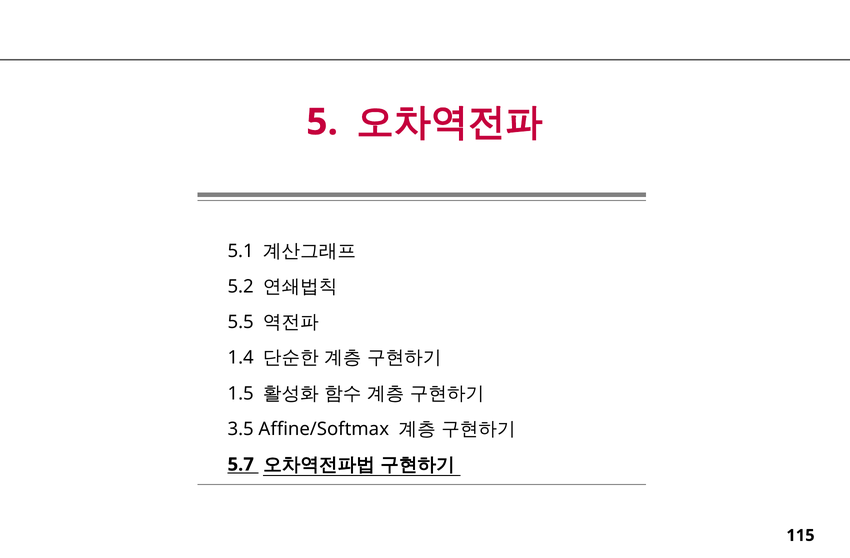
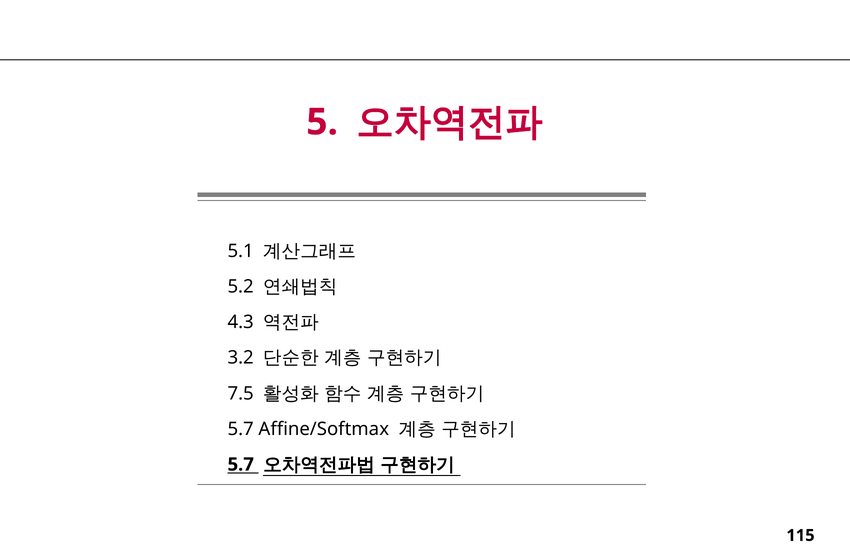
5.5: 5.5 -> 4.3
1.4: 1.4 -> 3.2
1.5: 1.5 -> 7.5
3.5 at (241, 429): 3.5 -> 5.7
